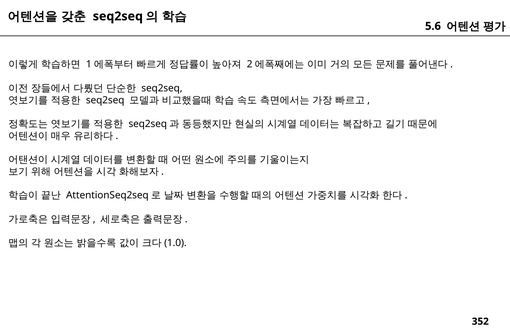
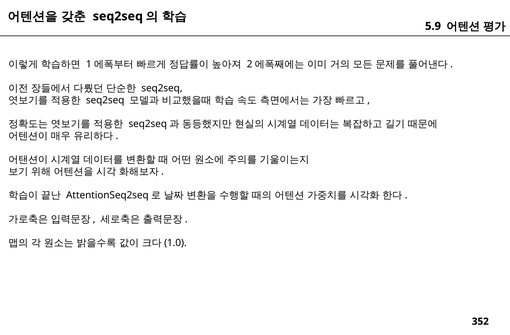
5.6: 5.6 -> 5.9
